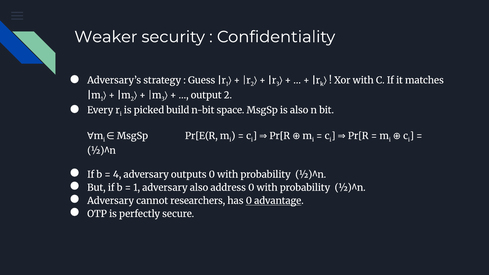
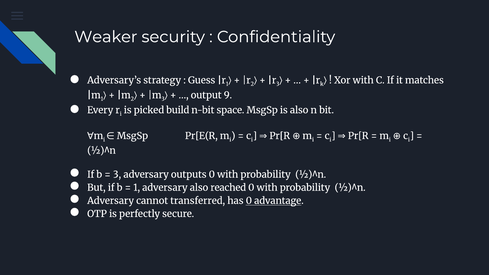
output 2: 2 -> 9
4 at (117, 175): 4 -> 3
address: address -> reached
researchers: researchers -> transferred
